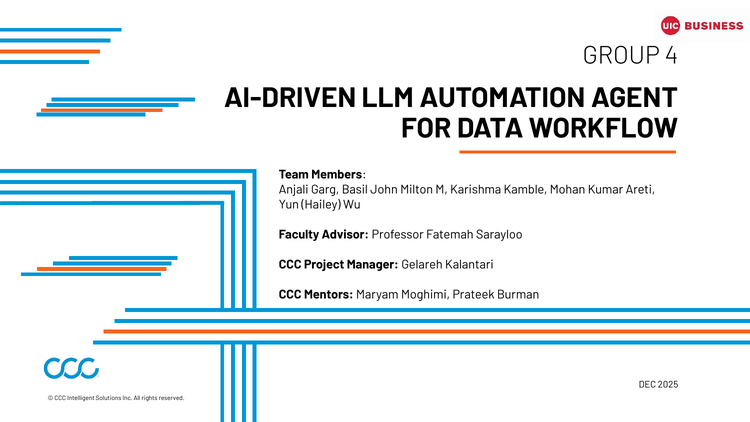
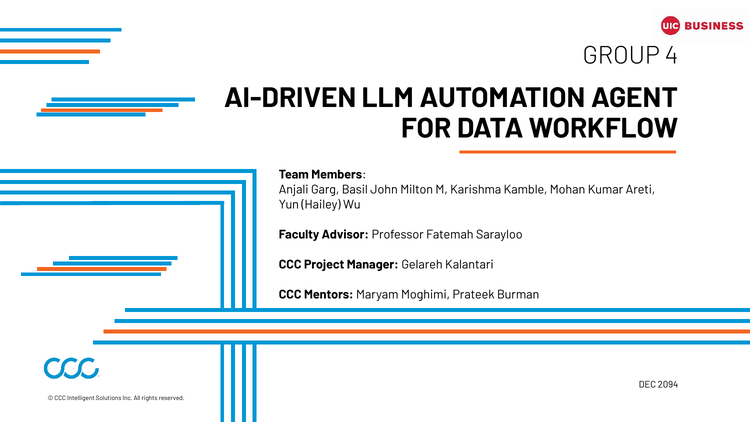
2025: 2025 -> 2094
